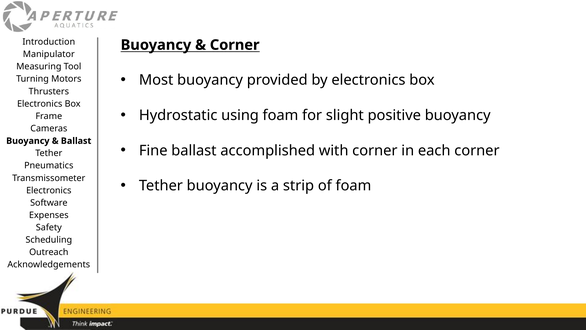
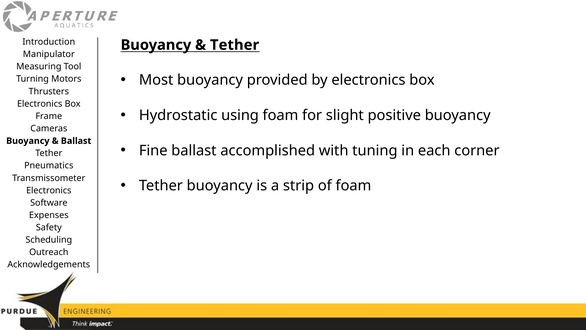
Corner at (235, 45): Corner -> Tether
with corner: corner -> tuning
